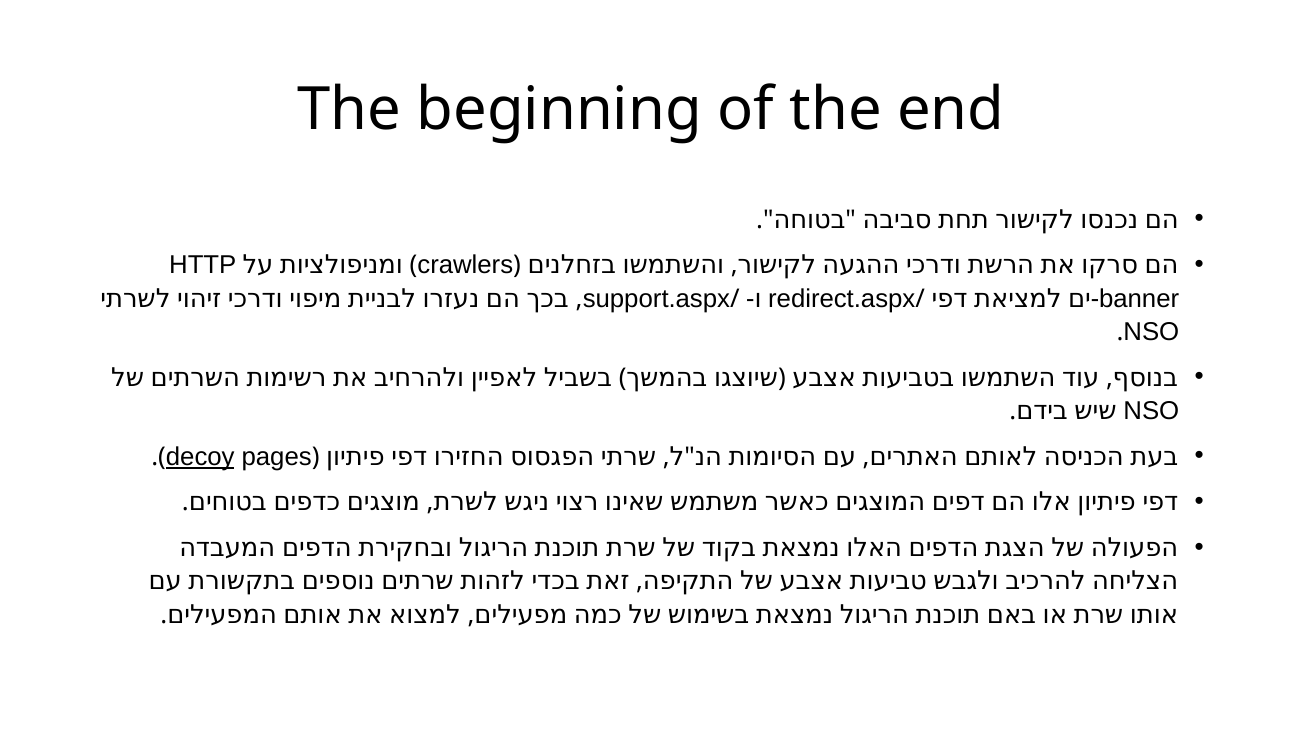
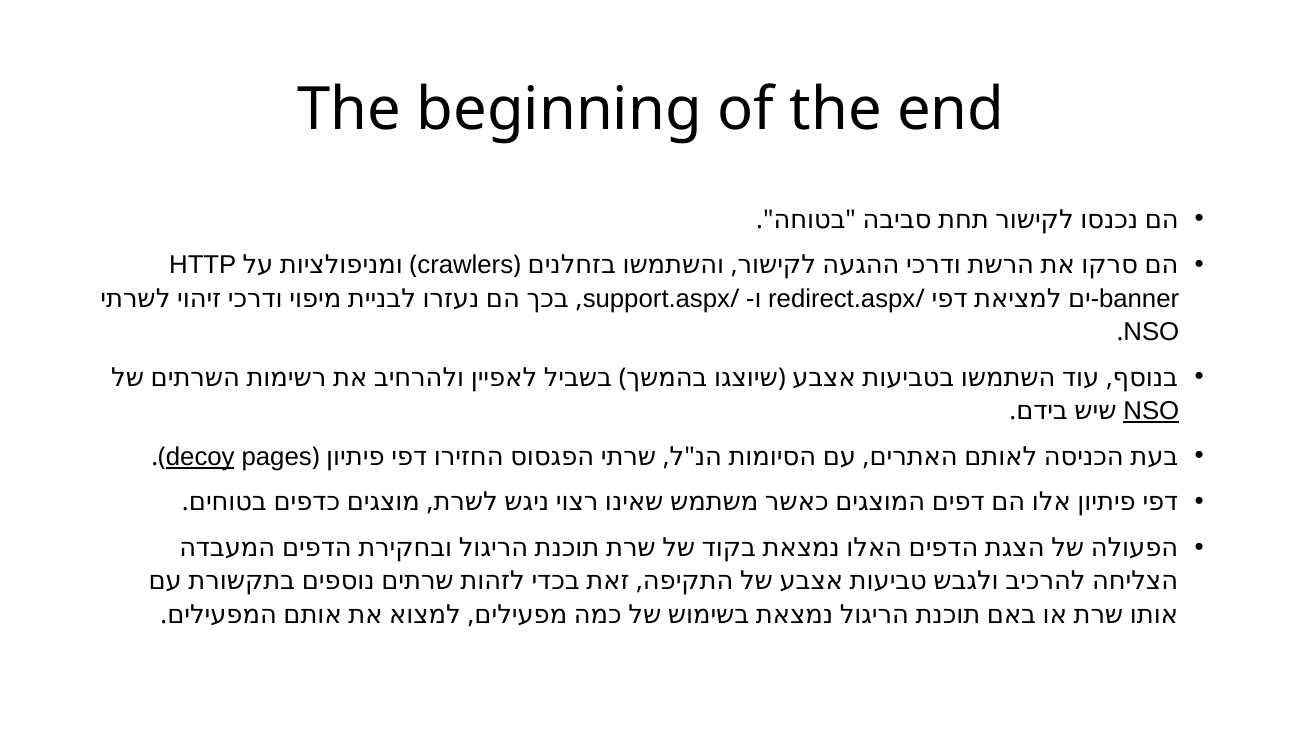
NSO at (1151, 411) underline: none -> present
